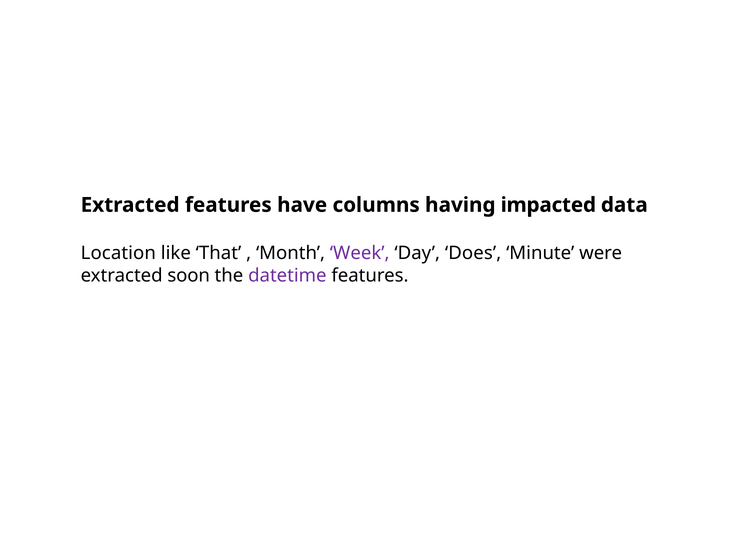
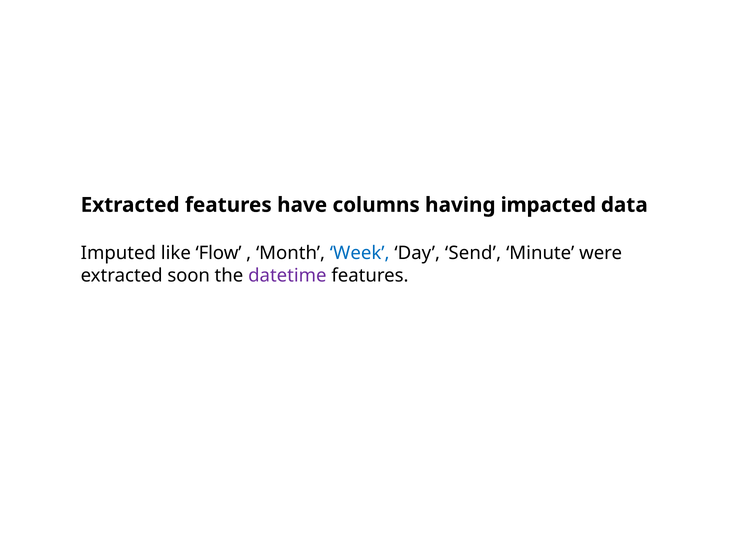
Location: Location -> Imputed
That: That -> Flow
Week colour: purple -> blue
Does: Does -> Send
